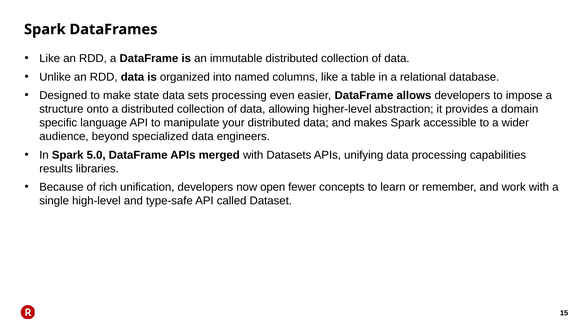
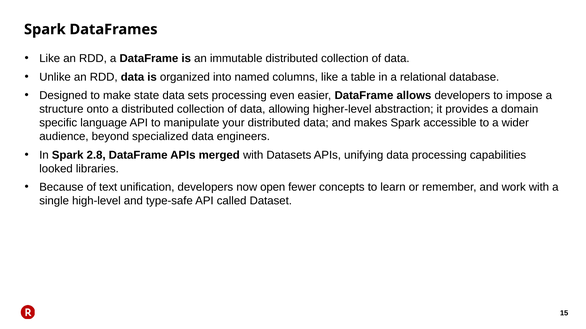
5.0: 5.0 -> 2.8
results: results -> looked
rich: rich -> text
